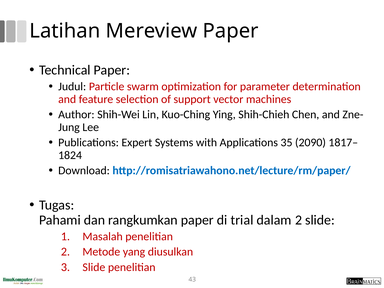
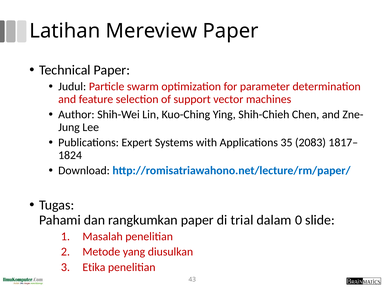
2090: 2090 -> 2083
dalam 2: 2 -> 0
3 Slide: Slide -> Etika
